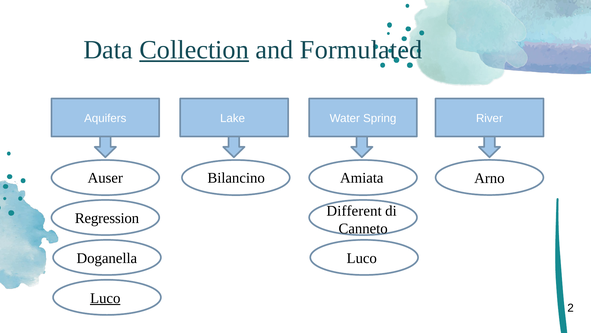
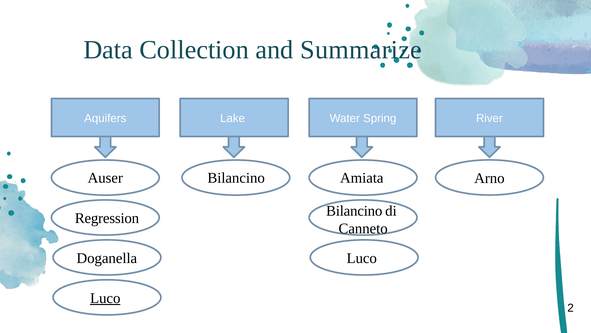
Collection underline: present -> none
Formulated: Formulated -> Summarize
Different at (354, 210): Different -> Bilancino
